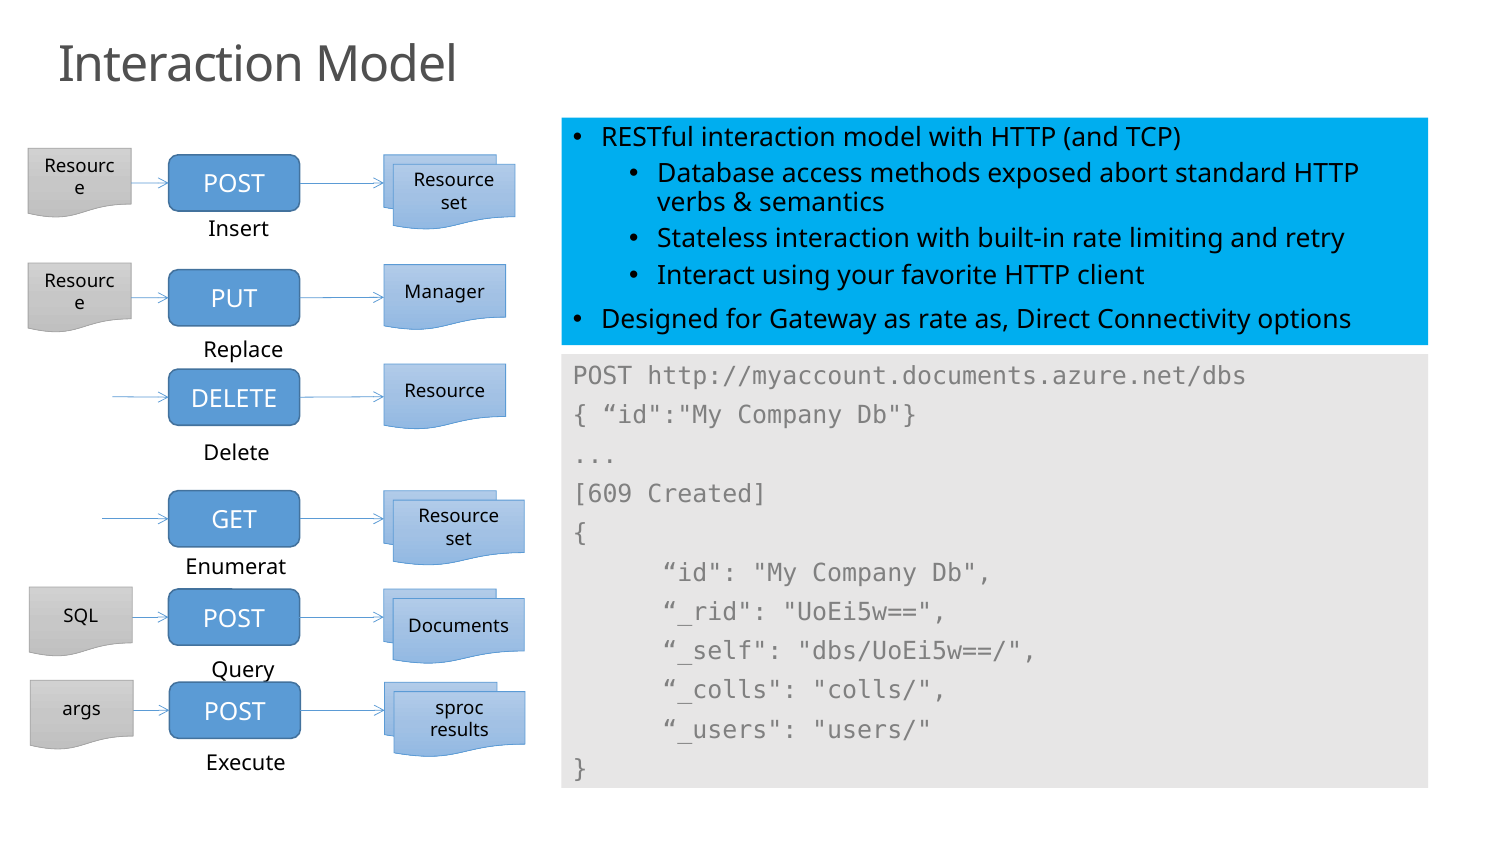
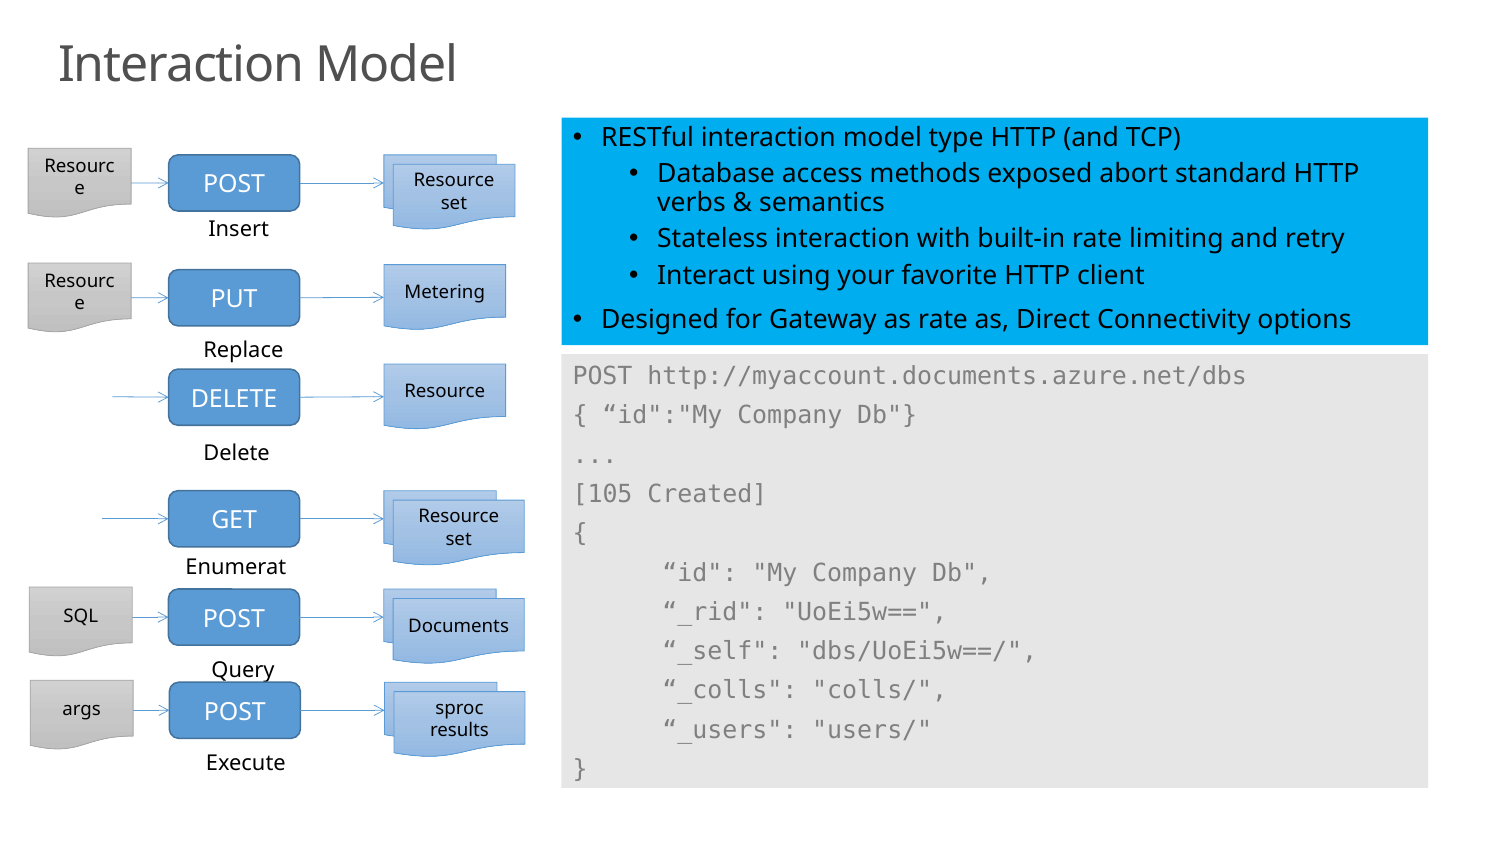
model with: with -> type
Manager: Manager -> Metering
609: 609 -> 105
